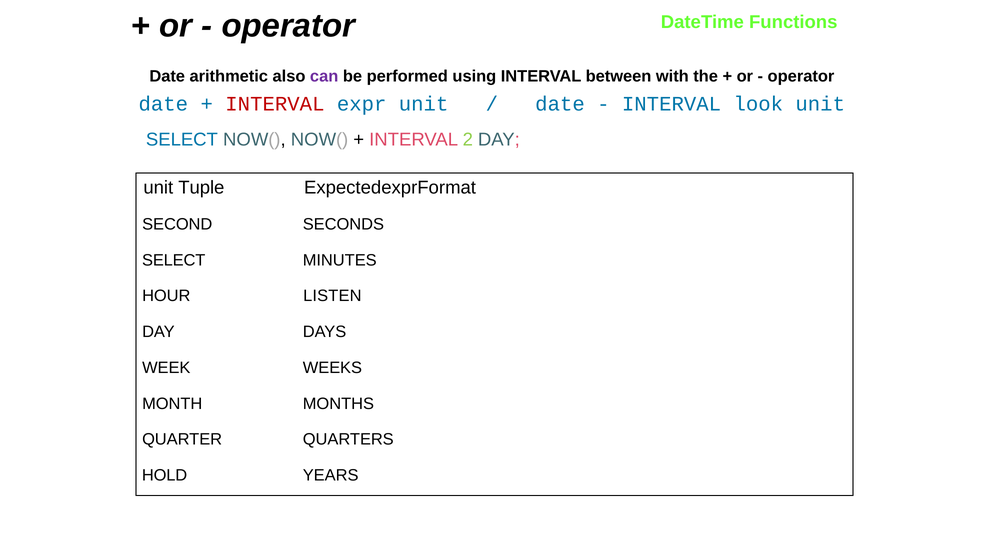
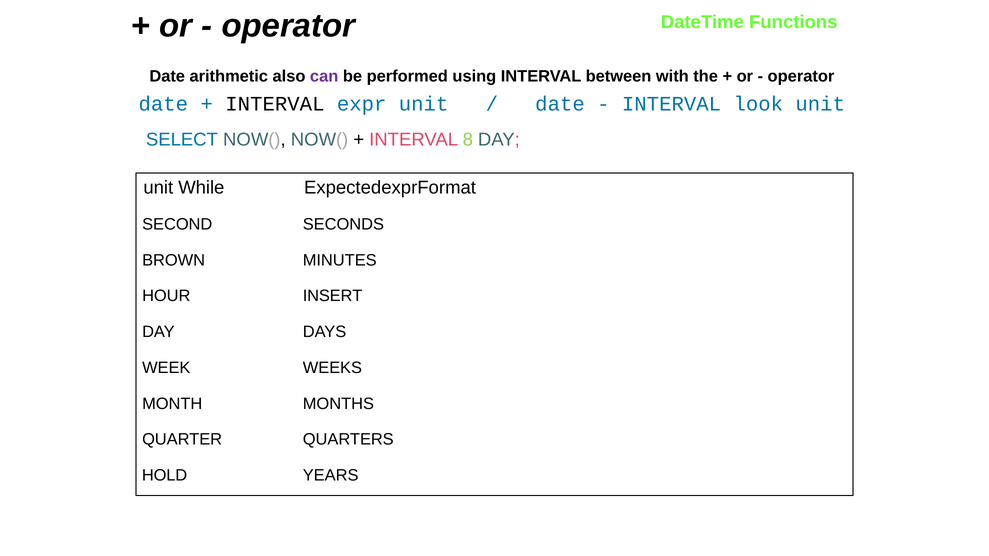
INTERVAL at (275, 104) colour: red -> black
2: 2 -> 8
Tuple: Tuple -> While
SELECT at (174, 260): SELECT -> BROWN
LISTEN: LISTEN -> INSERT
